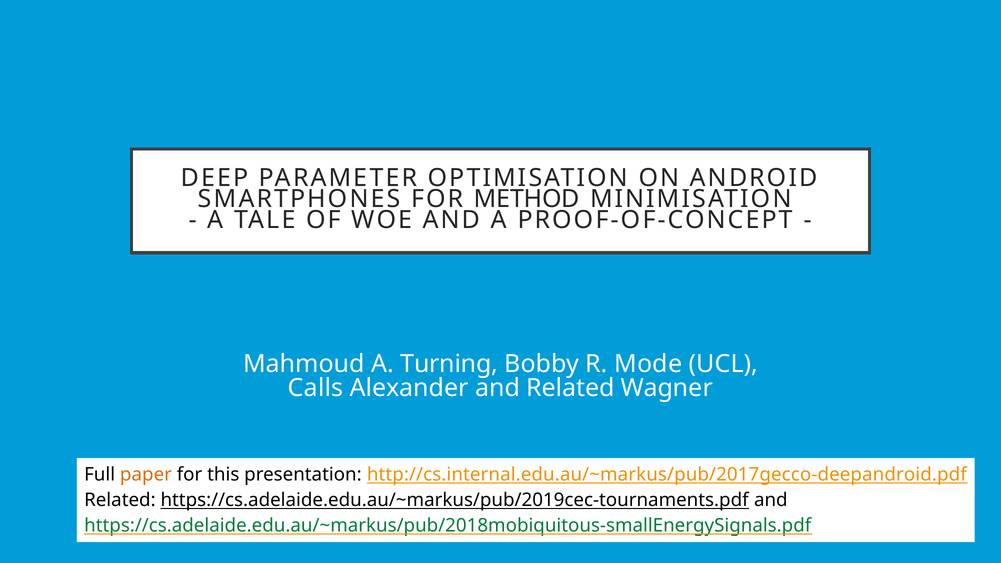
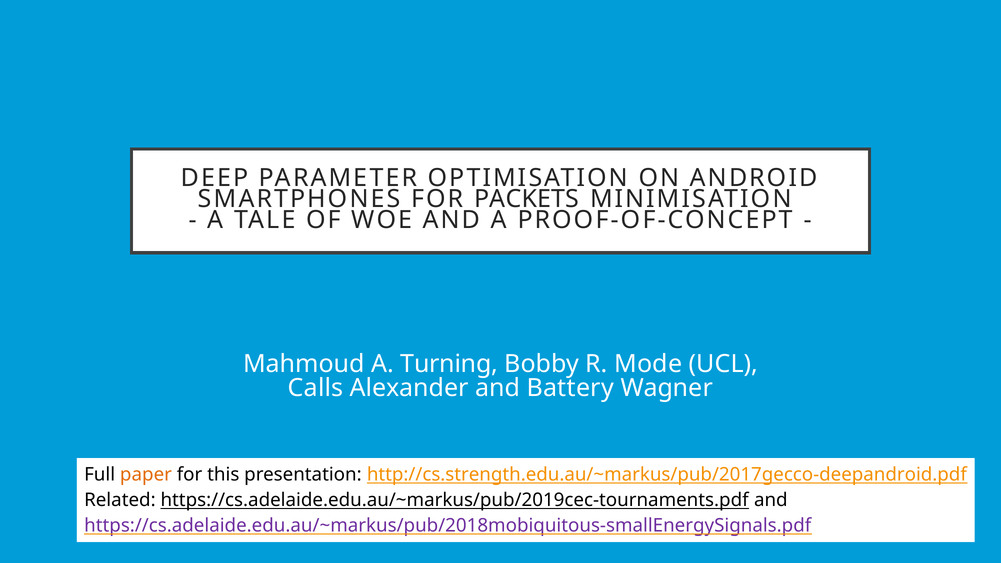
METHOD: METHOD -> PACKETS
and Related: Related -> Battery
http://cs.internal.edu.au/~markus/pub/2017gecco-deepandroid.pdf: http://cs.internal.edu.au/~markus/pub/2017gecco-deepandroid.pdf -> http://cs.strength.edu.au/~markus/pub/2017gecco-deepandroid.pdf
https://cs.adelaide.edu.au/~markus/pub/2018mobiquitous-smallEnergySignals.pdf colour: green -> purple
